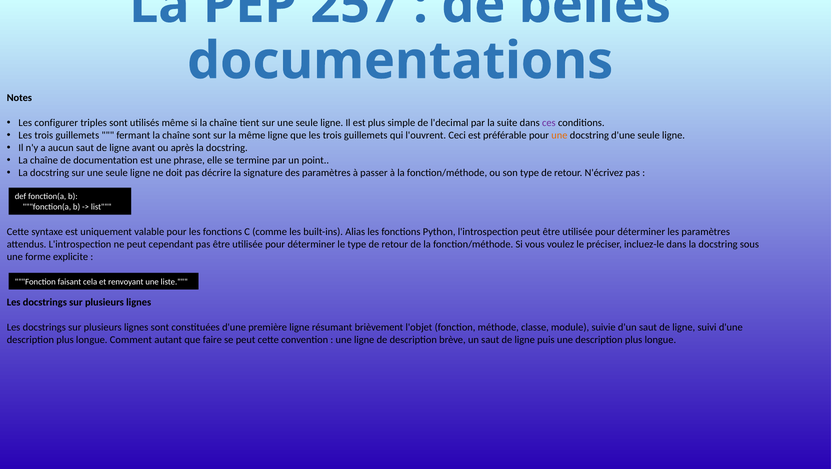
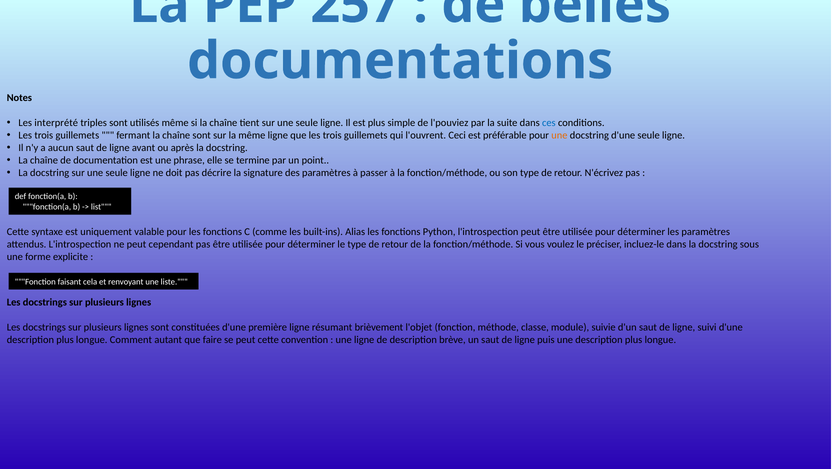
configurer: configurer -> interprété
l'decimal: l'decimal -> l'pouviez
ces colour: purple -> blue
